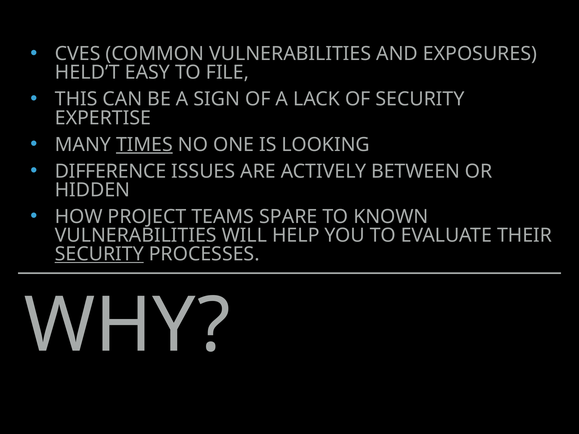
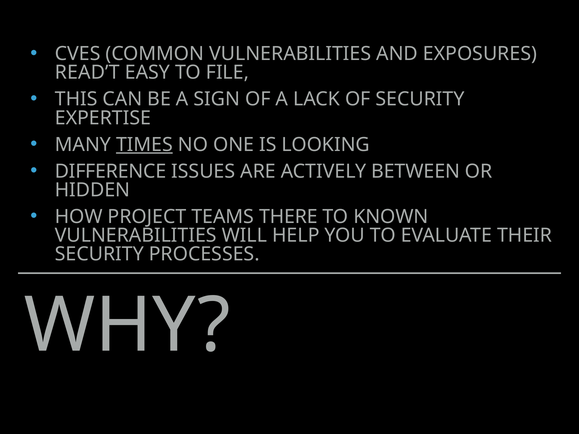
HELD’T: HELD’T -> READ’T
SPARE: SPARE -> THERE
SECURITY at (99, 254) underline: present -> none
